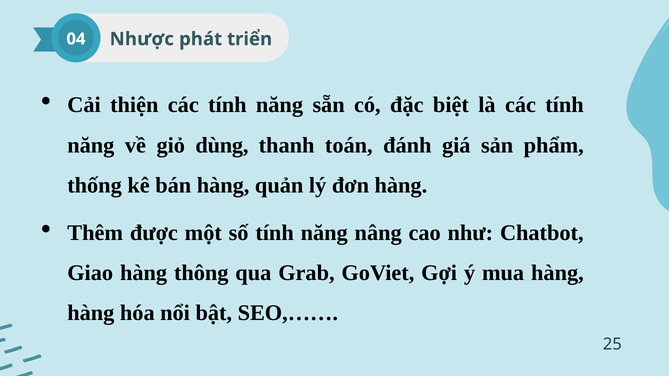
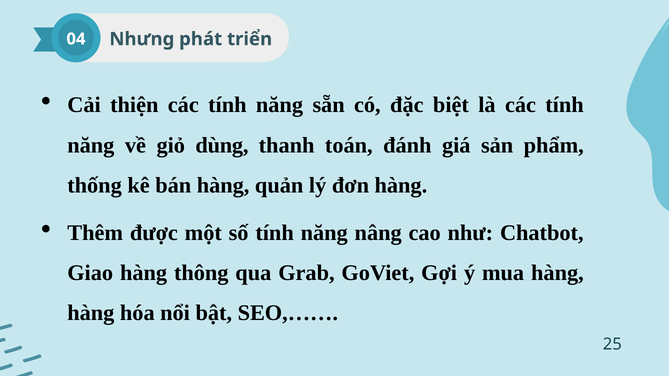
Nhược: Nhược -> Nhưng
